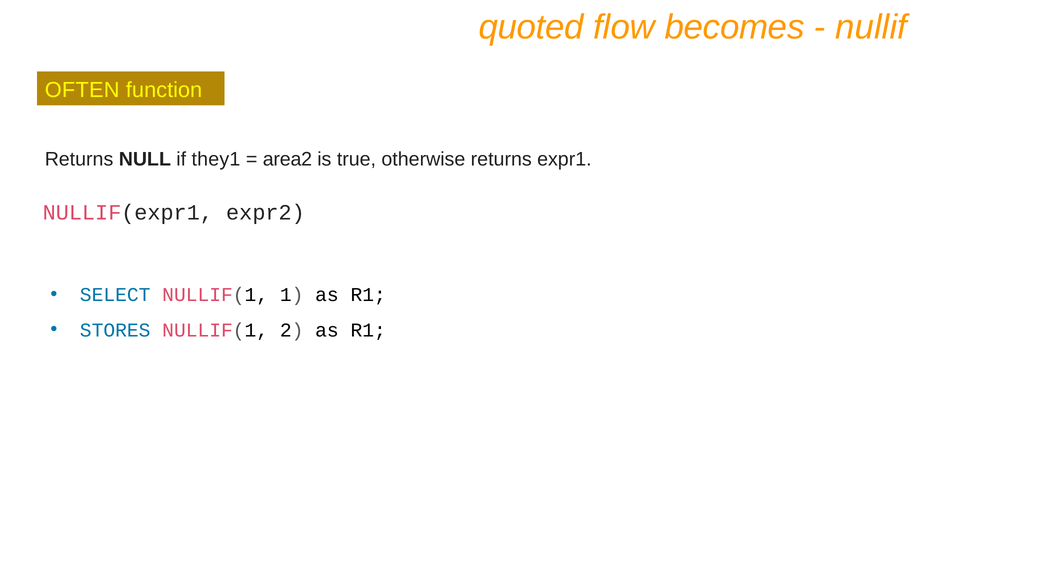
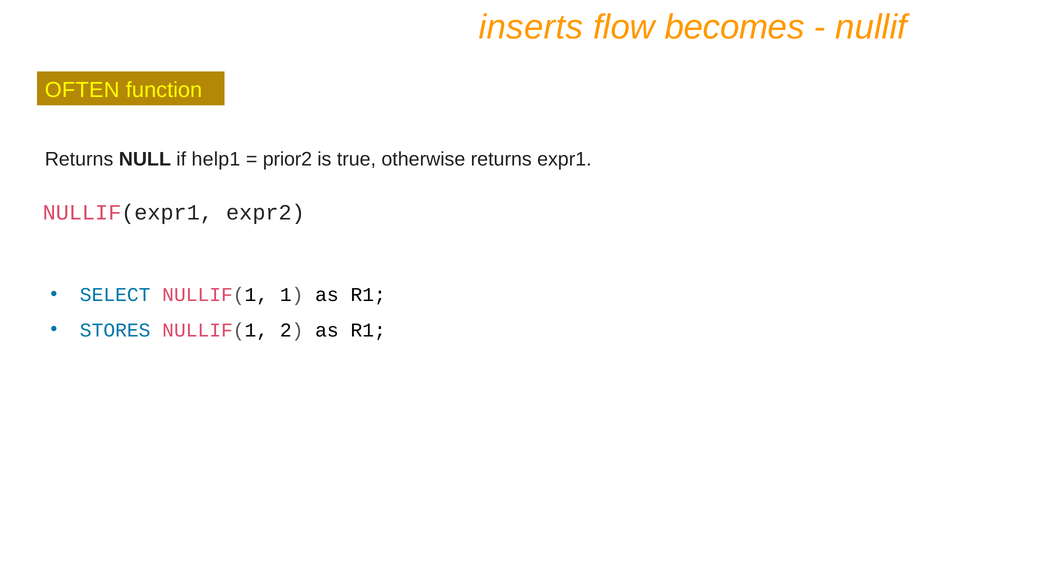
quoted: quoted -> inserts
they1: they1 -> help1
area2: area2 -> prior2
